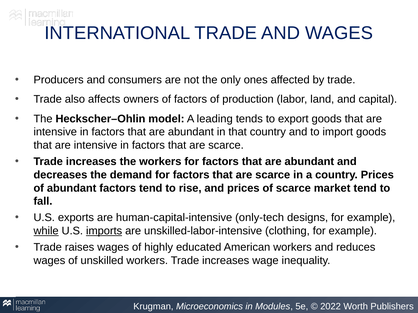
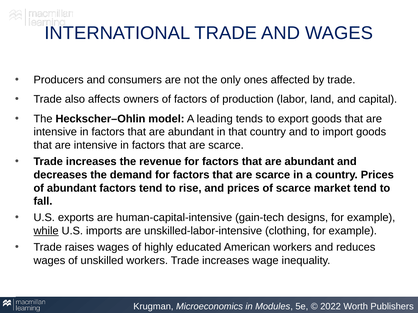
the workers: workers -> revenue
only-tech: only-tech -> gain-tech
imports underline: present -> none
